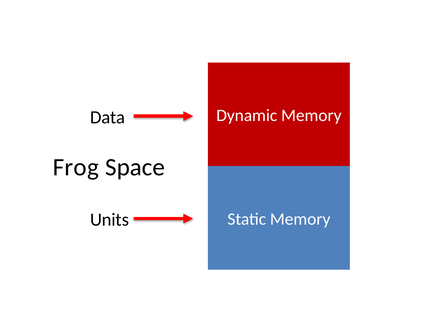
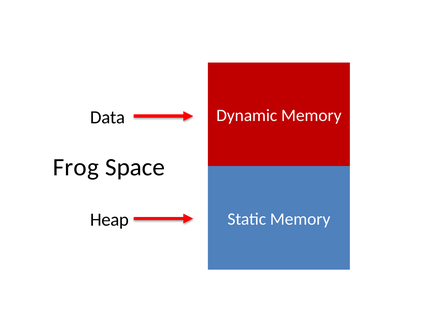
Units: Units -> Heap
